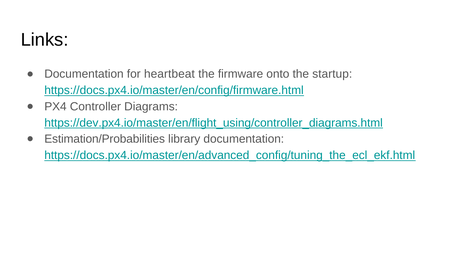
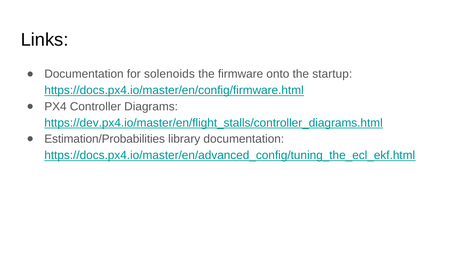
heartbeat: heartbeat -> solenoids
https://dev.px4.io/master/en/flight_using/controller_diagrams.html: https://dev.px4.io/master/en/flight_using/controller_diagrams.html -> https://dev.px4.io/master/en/flight_stalls/controller_diagrams.html
